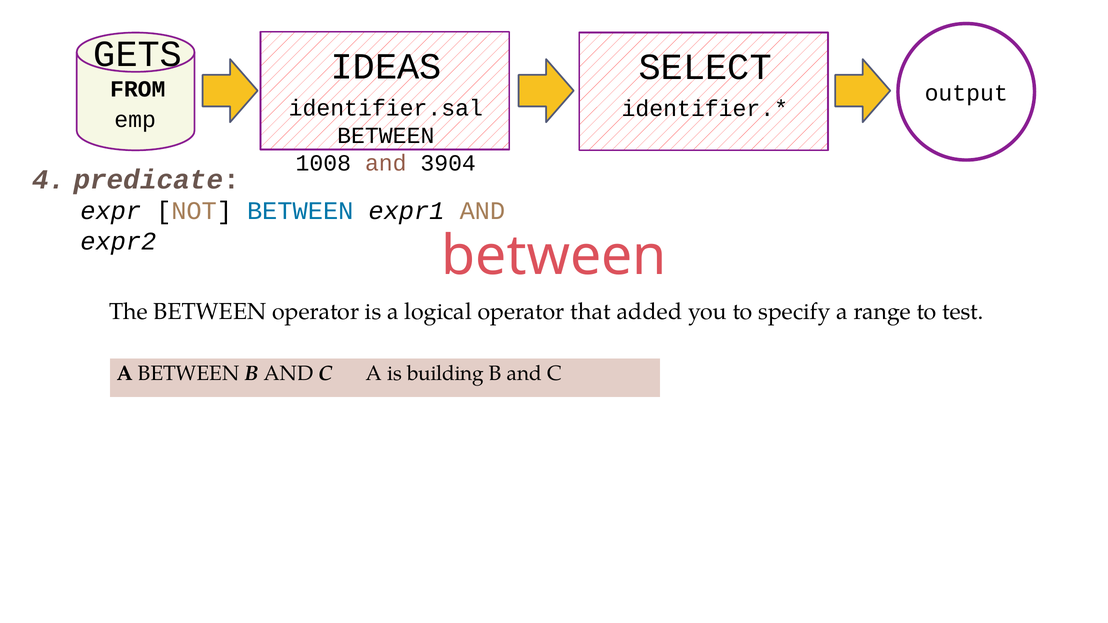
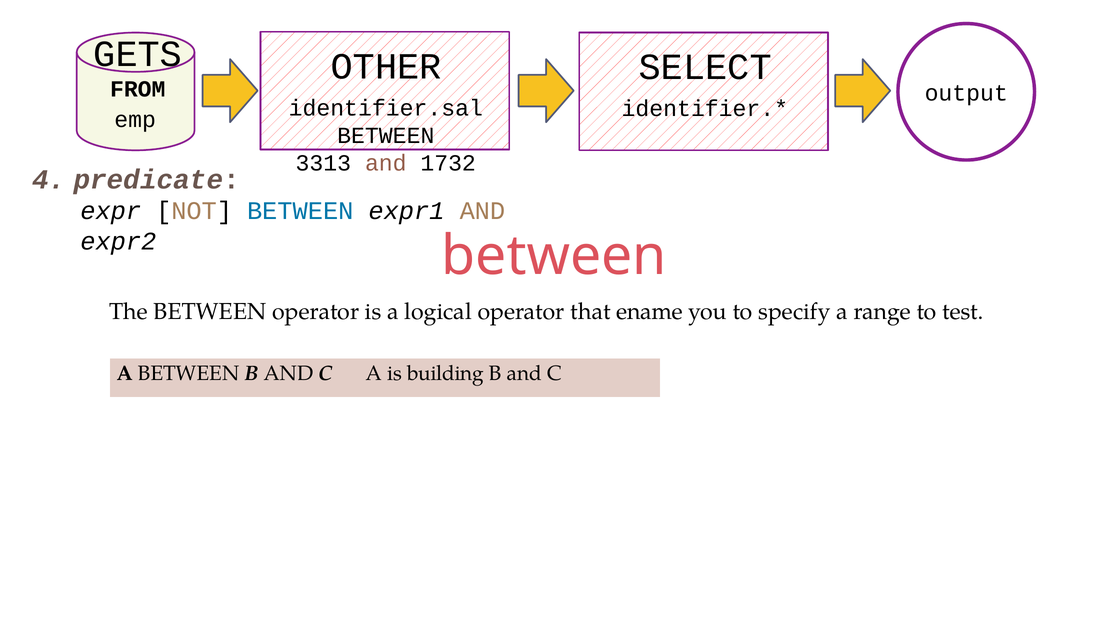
IDEAS: IDEAS -> OTHER
1008: 1008 -> 3313
3904: 3904 -> 1732
added: added -> ename
